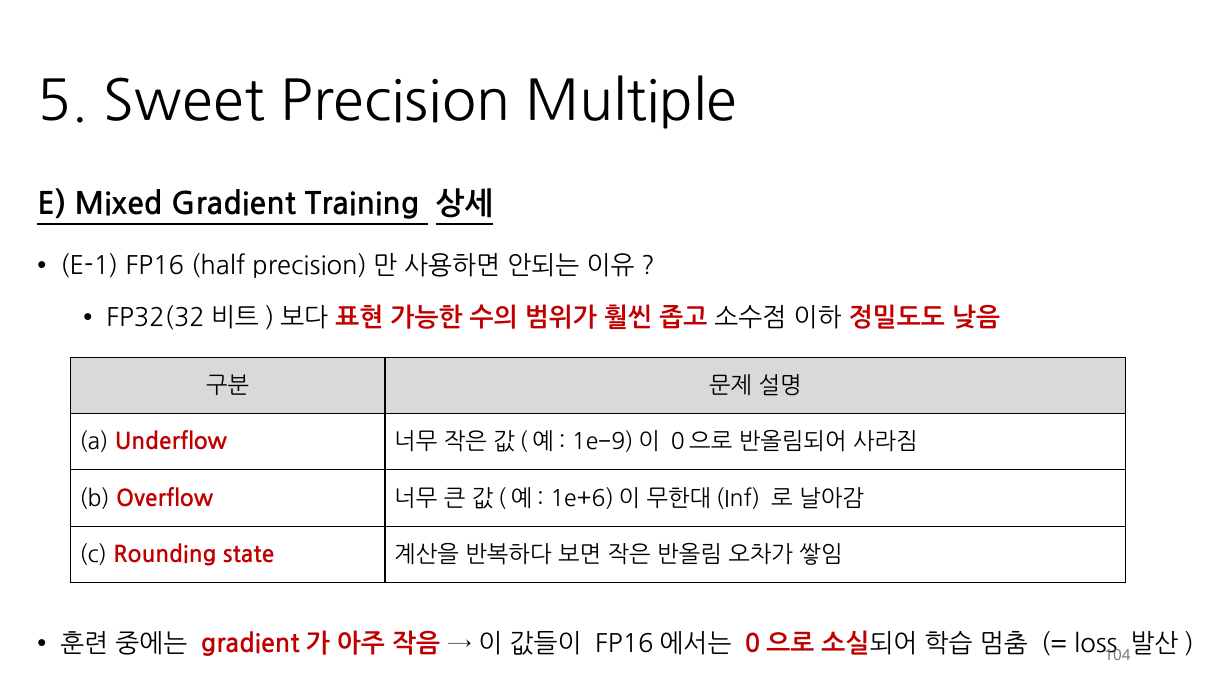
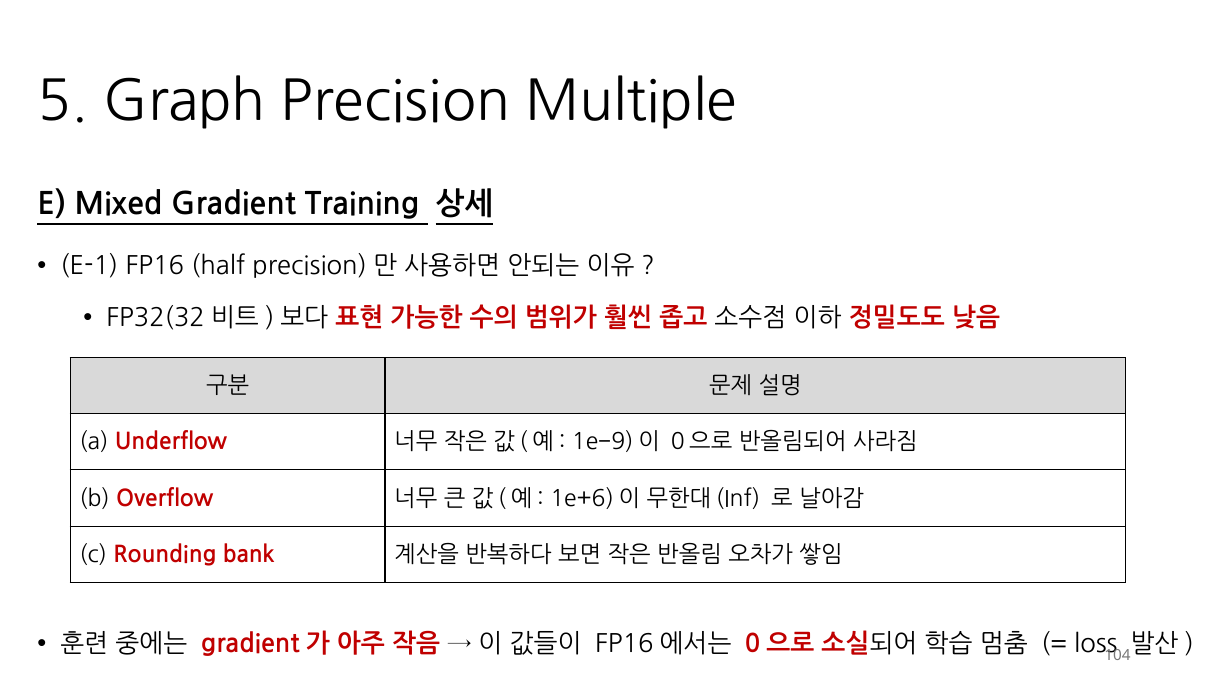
Sweet: Sweet -> Graph
state: state -> bank
